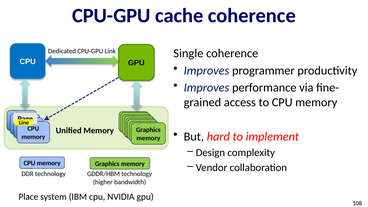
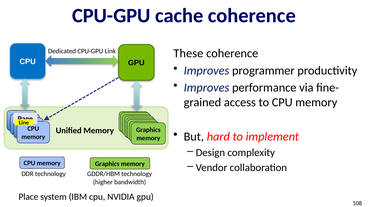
Single: Single -> These
